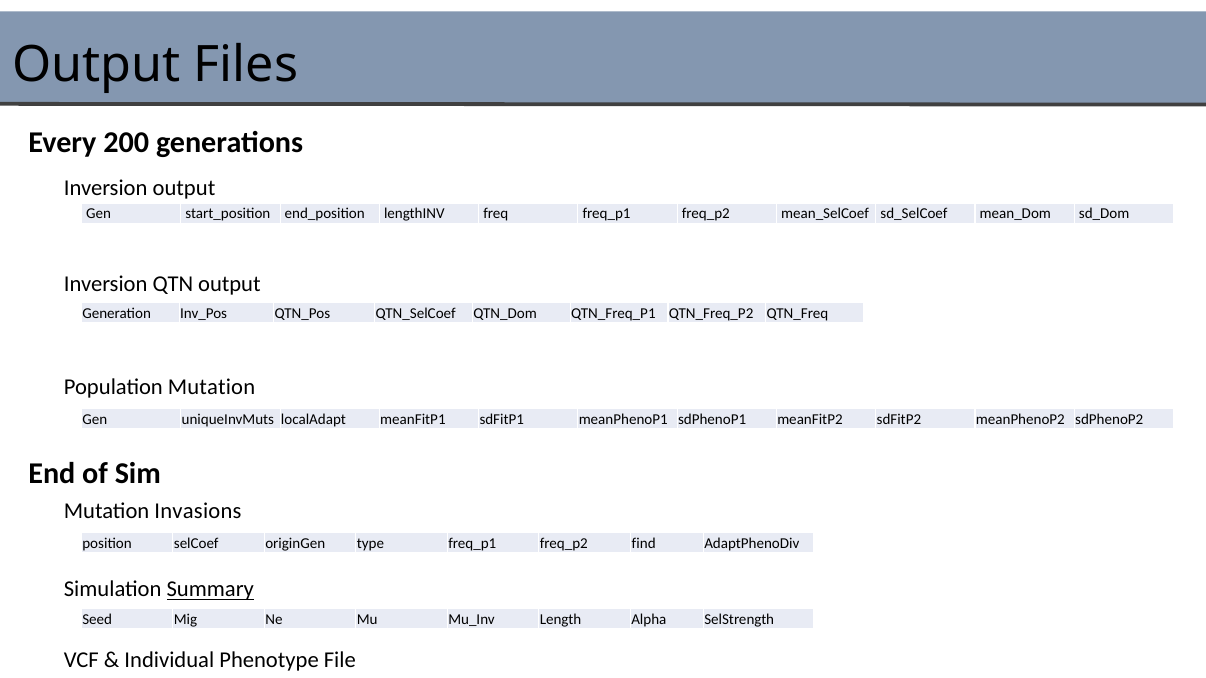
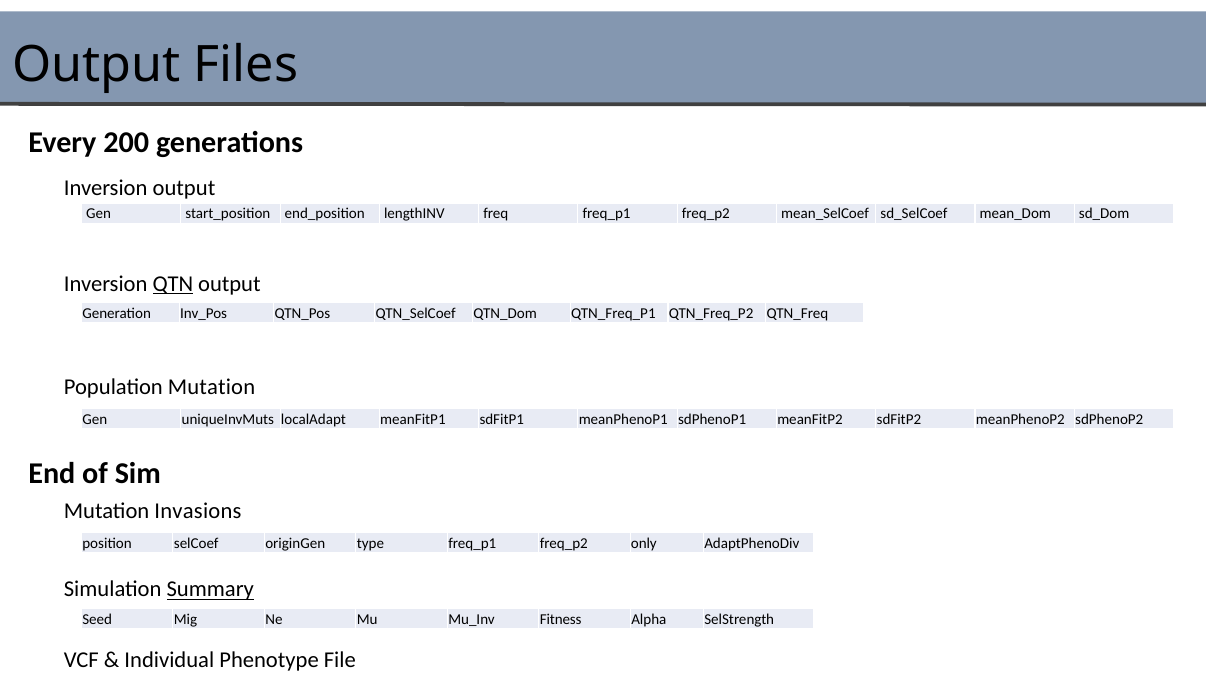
QTN underline: none -> present
find: find -> only
Length: Length -> Fitness
